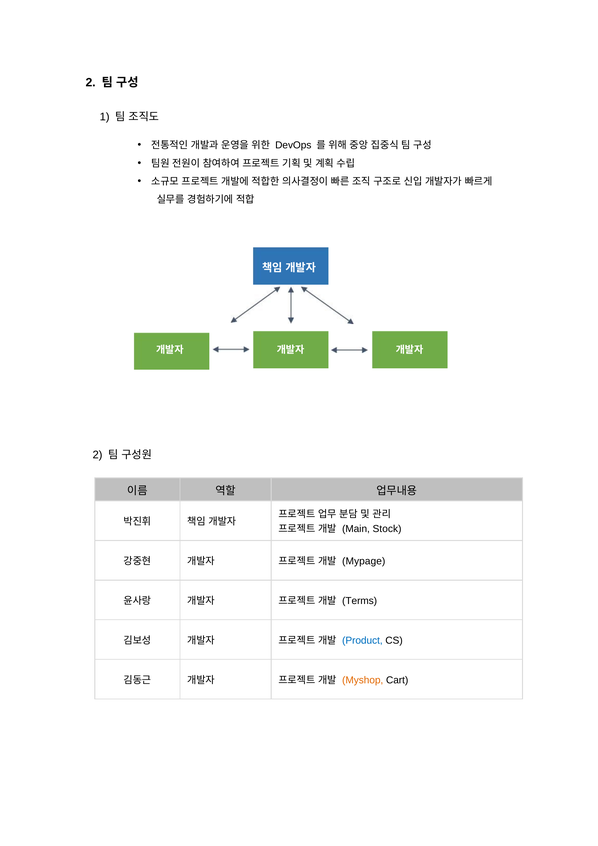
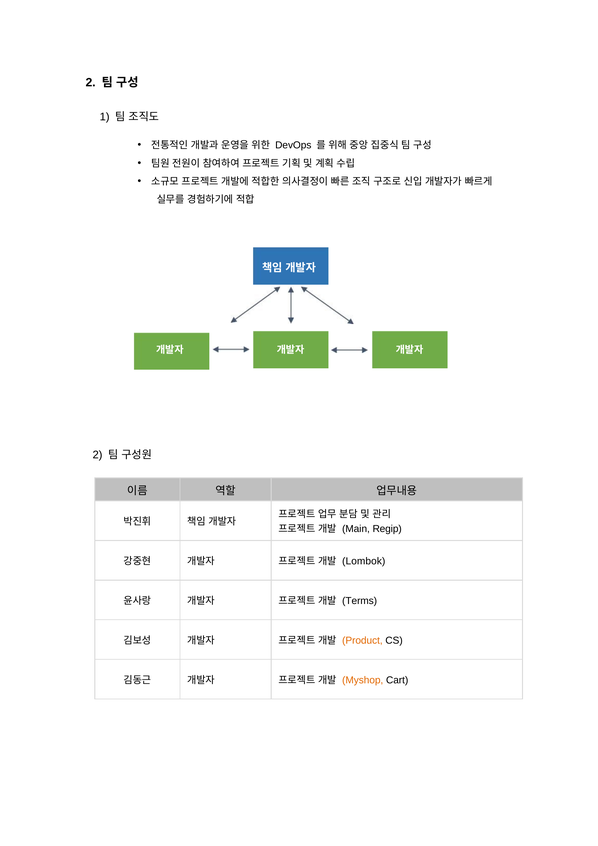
Stock: Stock -> Regip
Mypage: Mypage -> Lombok
Product colour: blue -> orange
